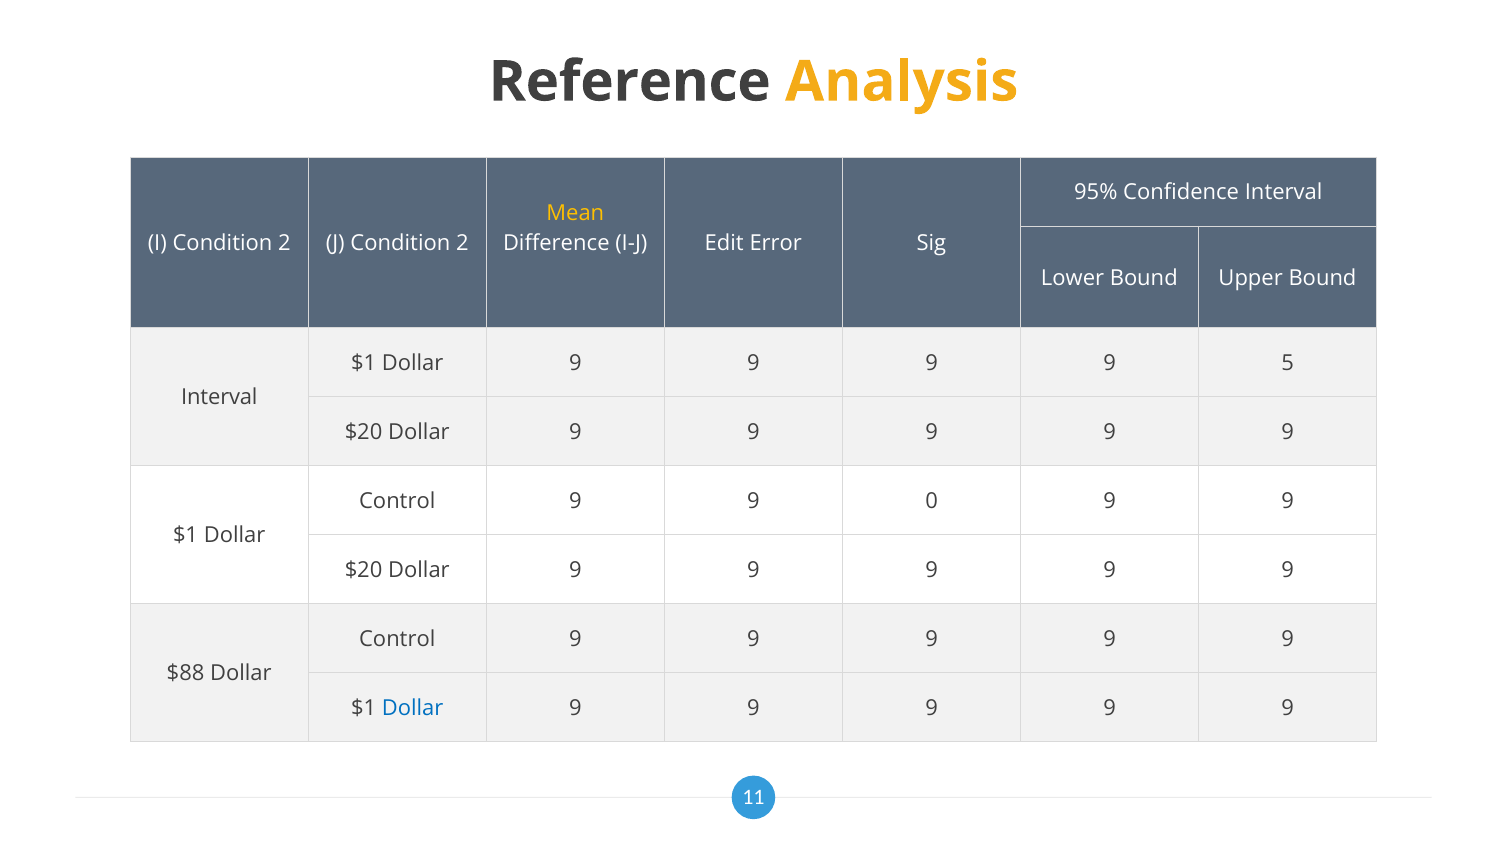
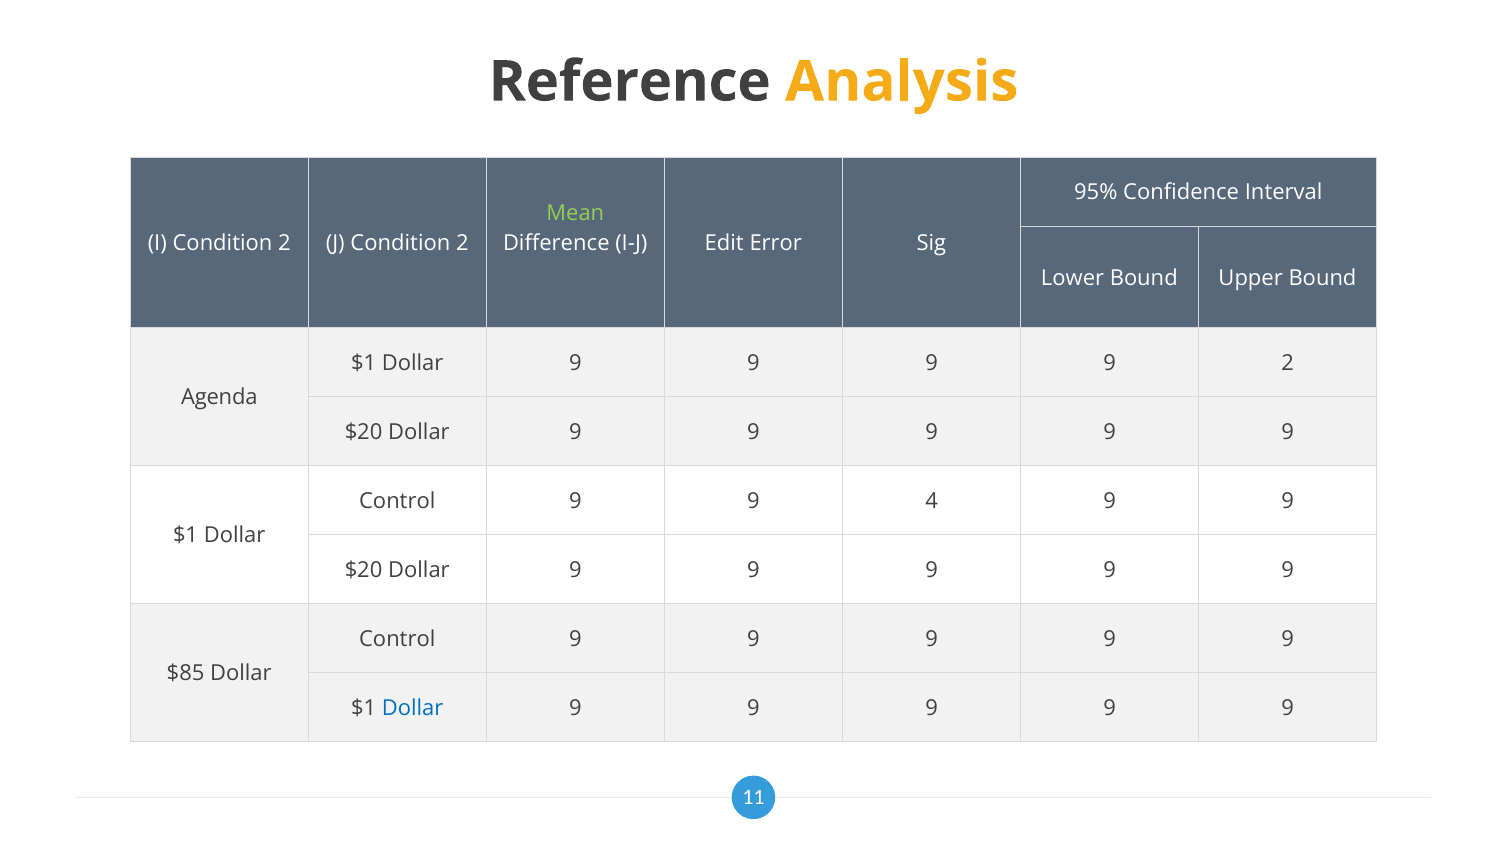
Mean colour: yellow -> light green
9 5: 5 -> 2
Interval at (219, 397): Interval -> Agenda
0: 0 -> 4
$88: $88 -> $85
